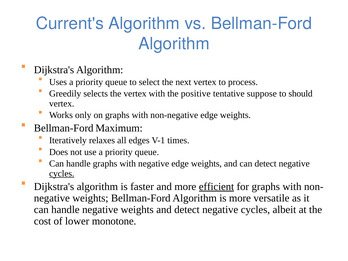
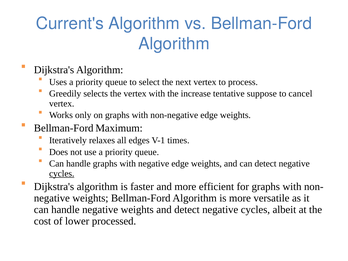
positive: positive -> increase
should: should -> cancel
efficient underline: present -> none
monotone: monotone -> processed
